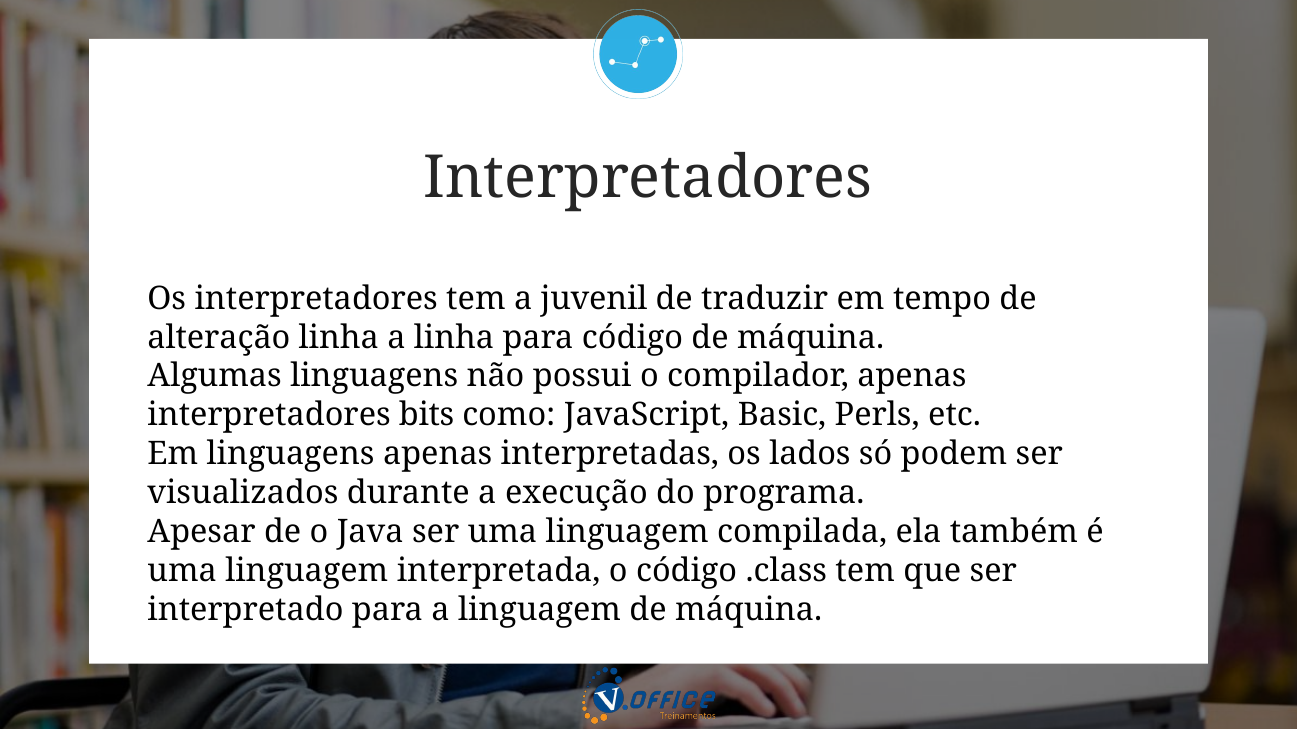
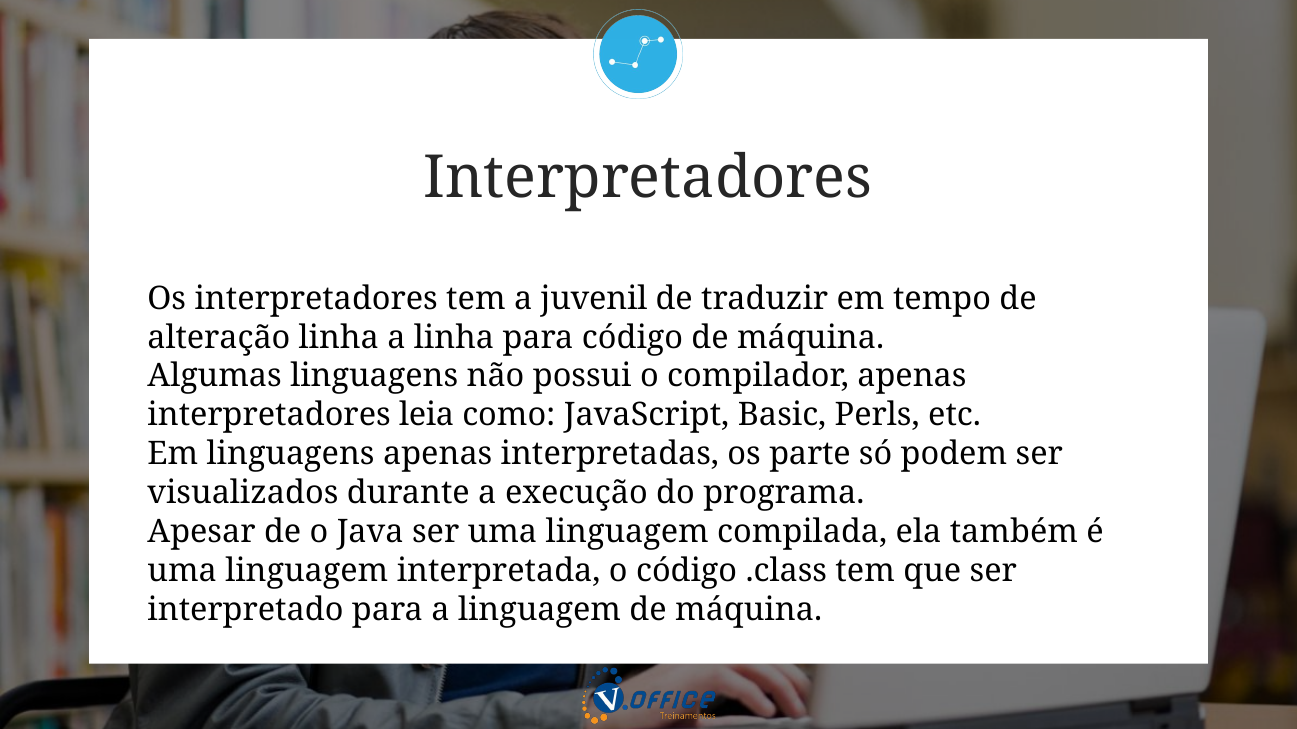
bits: bits -> leia
lados: lados -> parte
